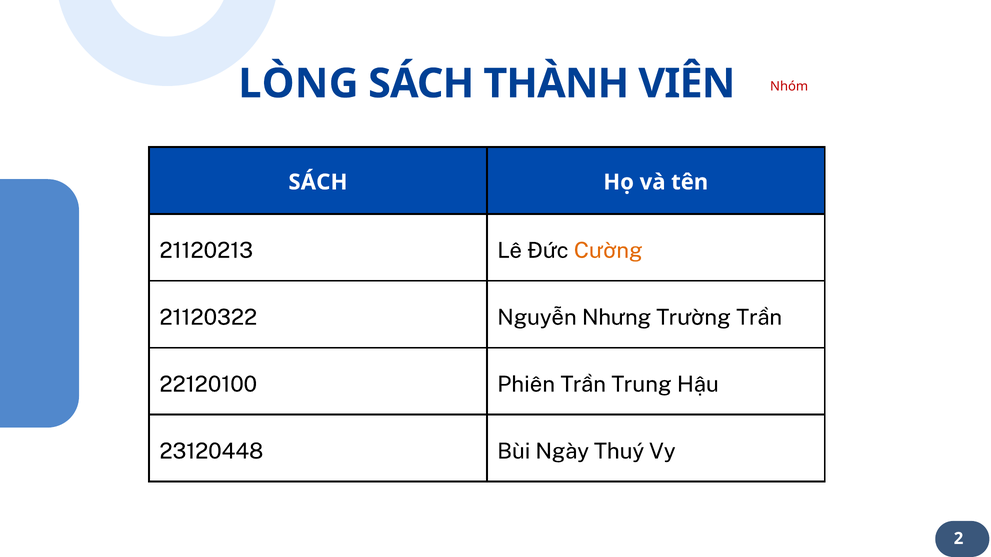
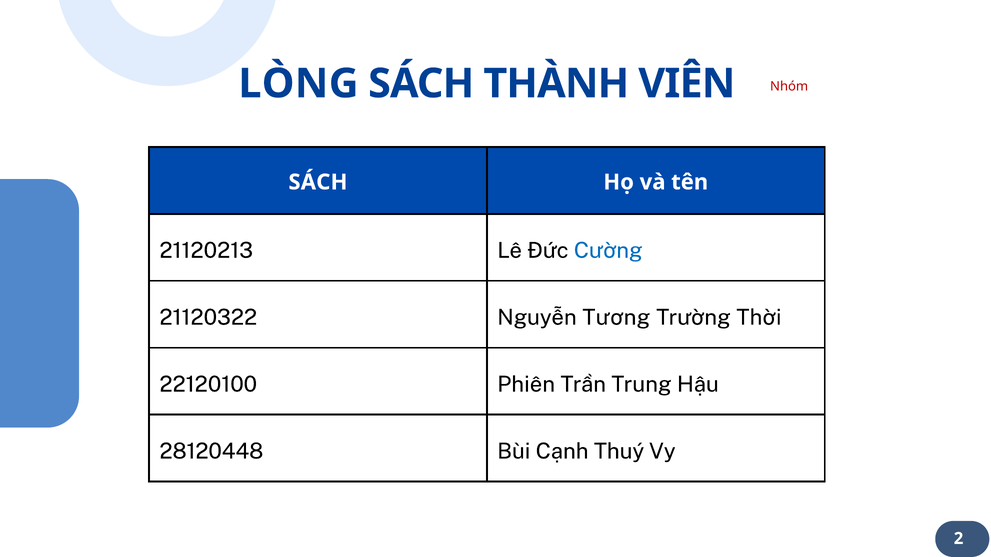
Cường colour: orange -> blue
Nhưng: Nhưng -> Tương
Trường Trần: Trần -> Thời
23120448: 23120448 -> 28120448
Ngày: Ngày -> Cạnh
